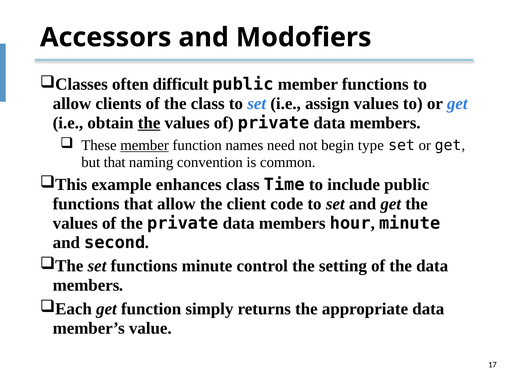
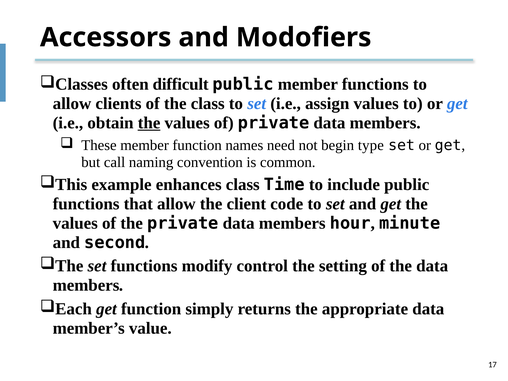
member at (145, 145) underline: present -> none
but that: that -> call
functions minute: minute -> modify
